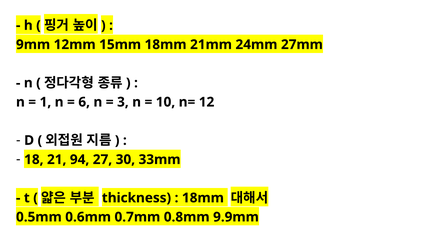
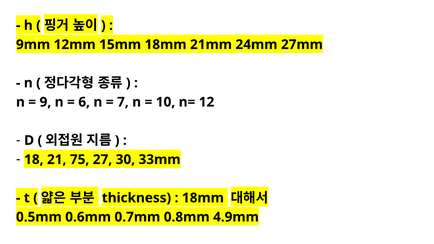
1: 1 -> 9
3: 3 -> 7
94: 94 -> 75
9.9mm: 9.9mm -> 4.9mm
